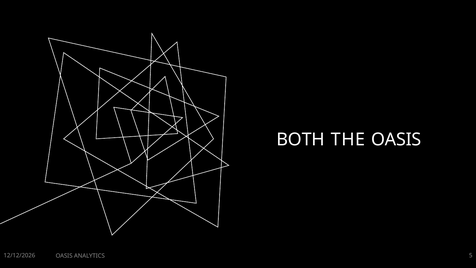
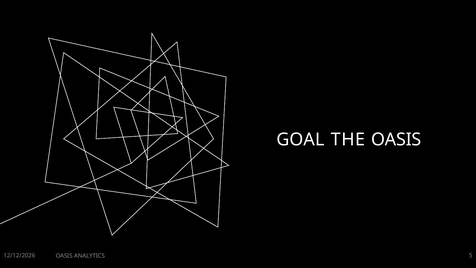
BOTH: BOTH -> GOAL
